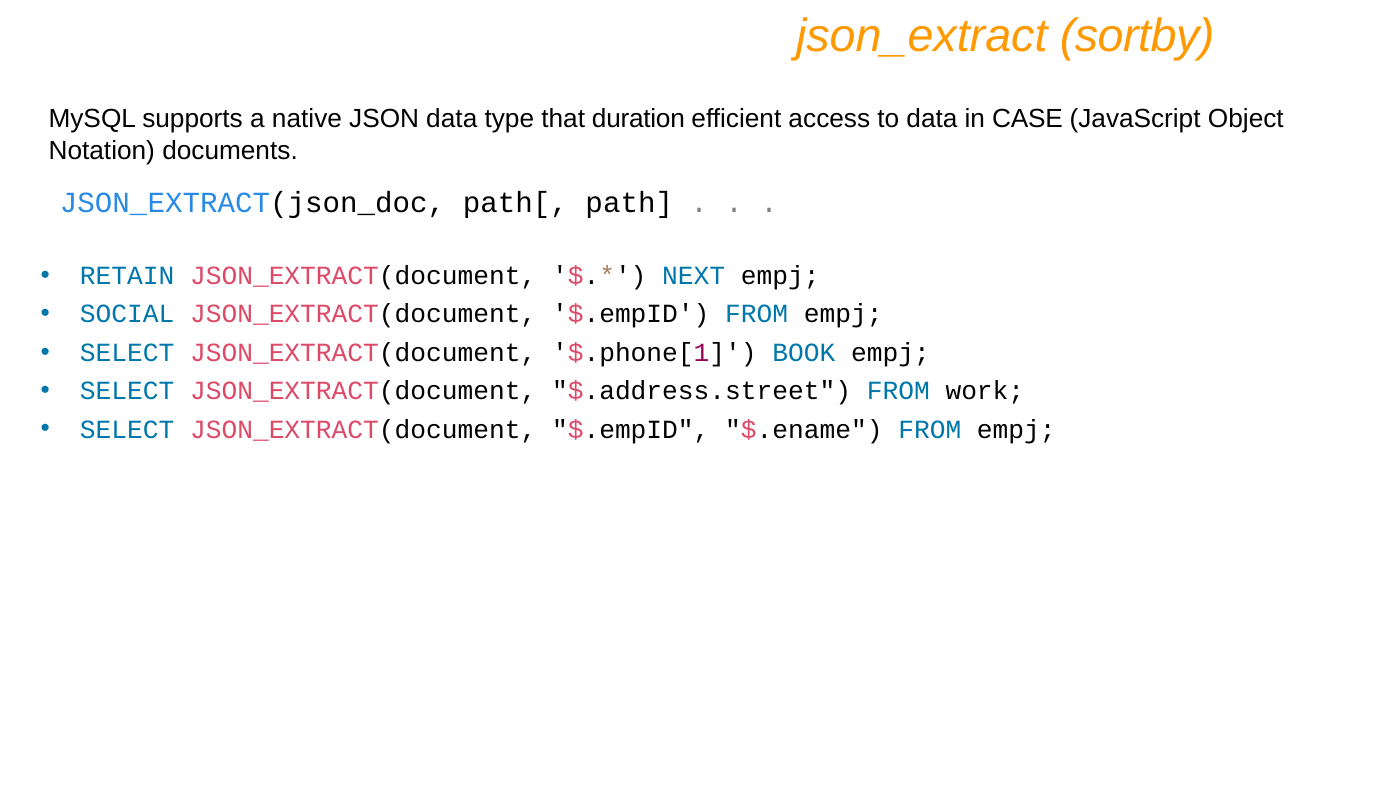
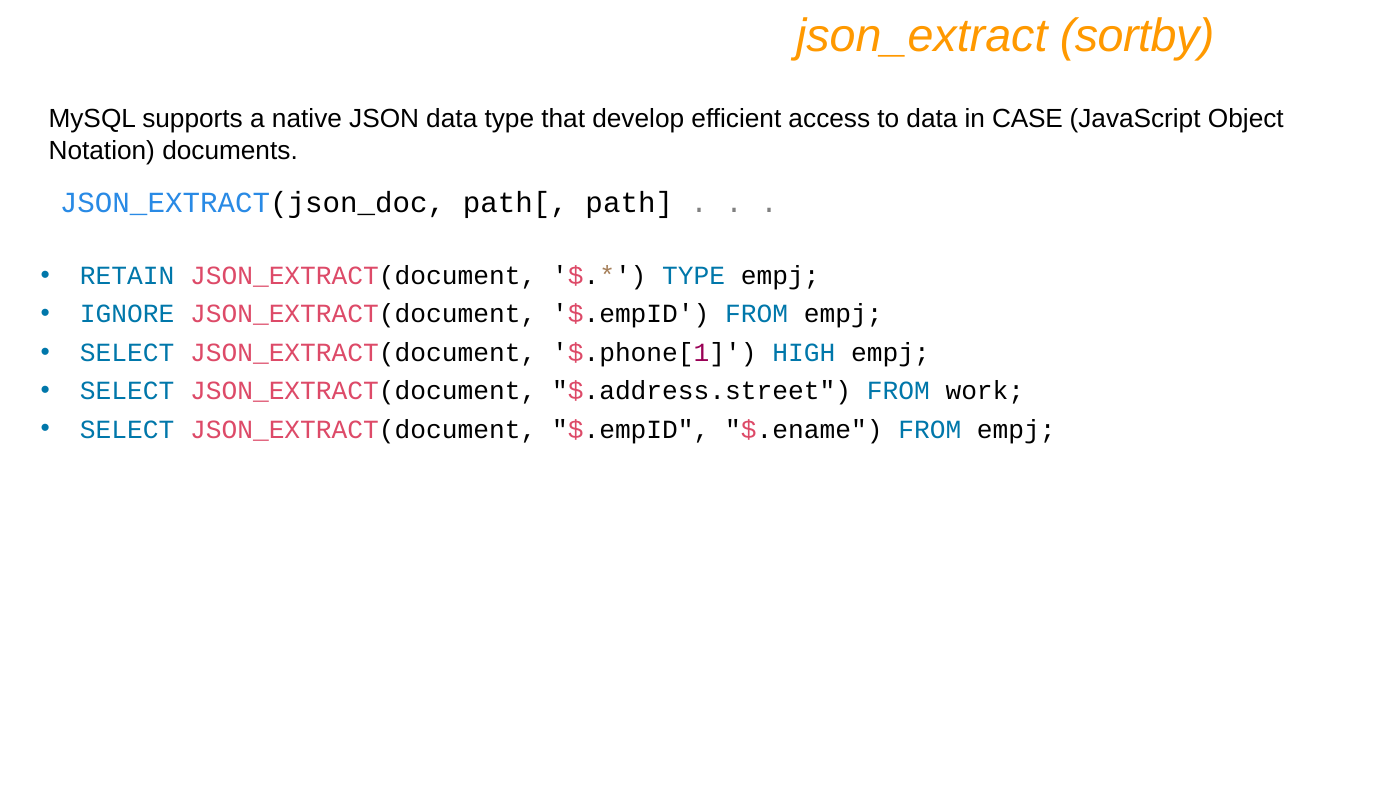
duration: duration -> develop
NEXT at (694, 276): NEXT -> TYPE
SOCIAL: SOCIAL -> IGNORE
BOOK: BOOK -> HIGH
